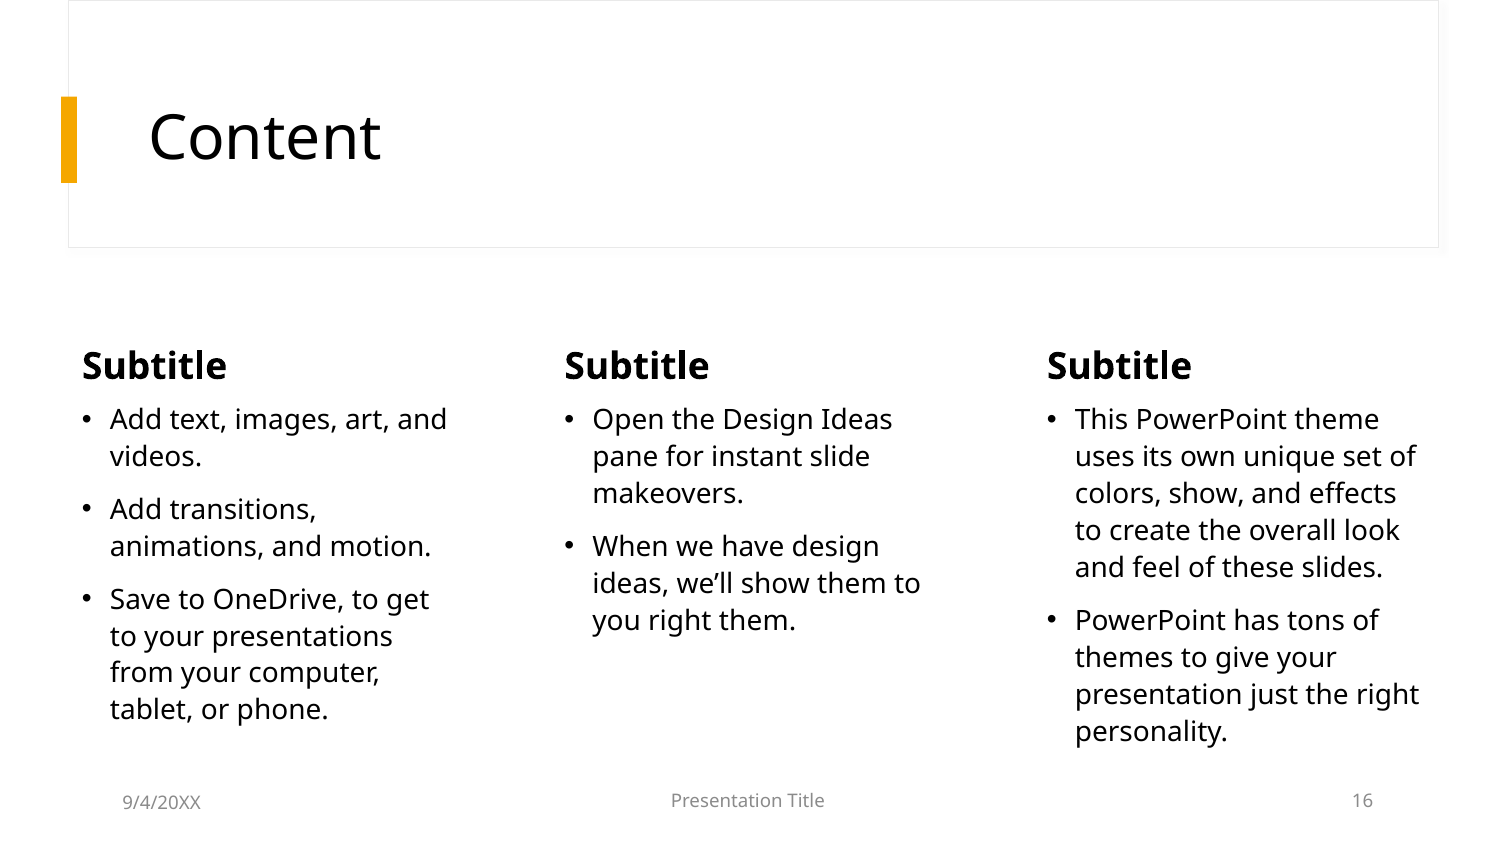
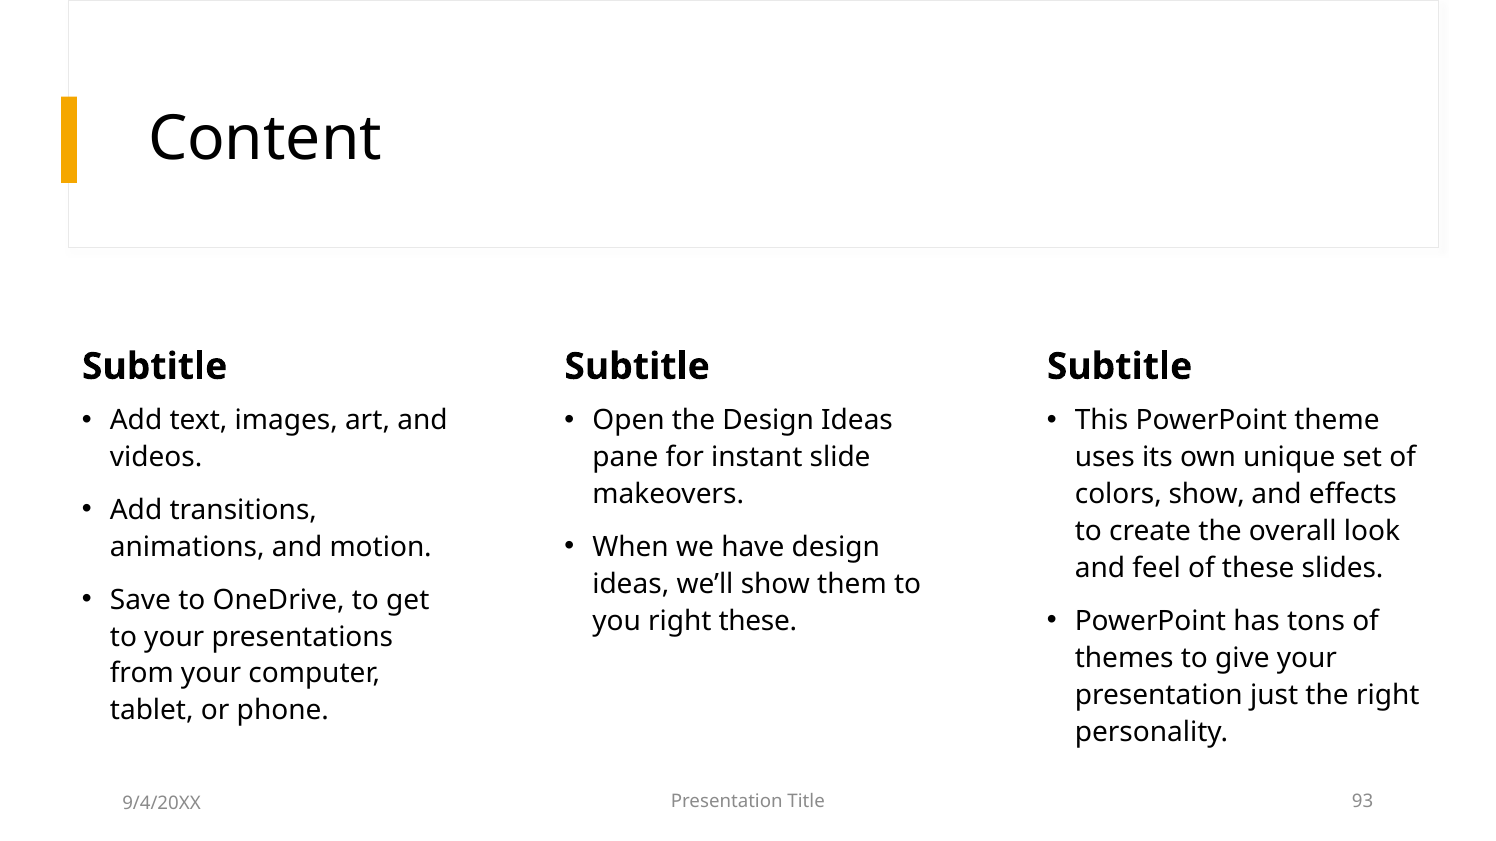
right them: them -> these
16: 16 -> 93
